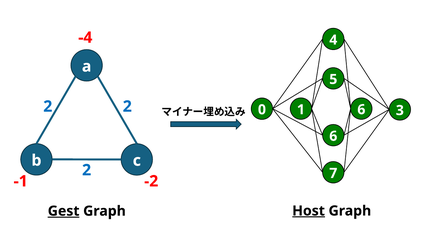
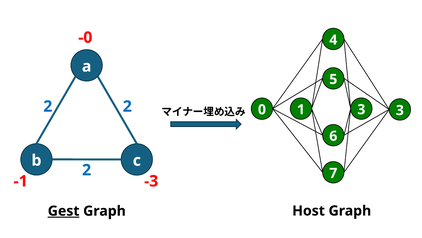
-4: -4 -> -0
1 6: 6 -> 3
-2: -2 -> -3
Host underline: present -> none
